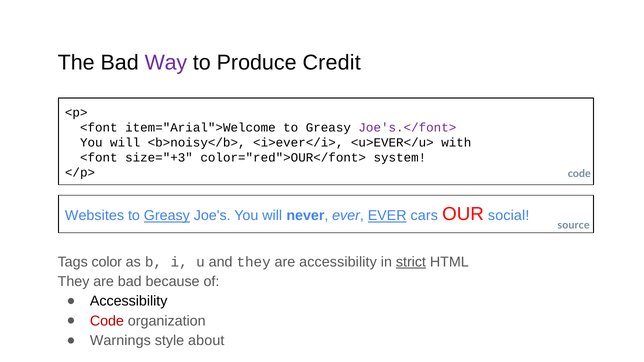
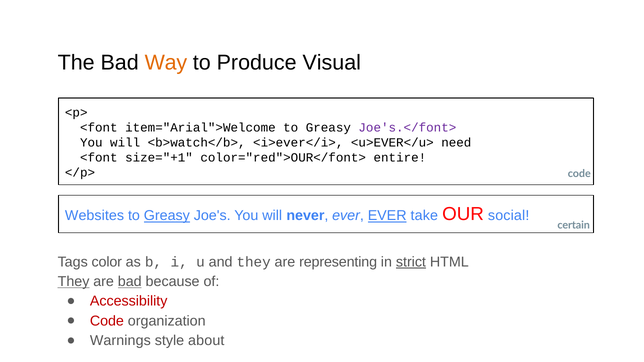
Way colour: purple -> orange
Credit: Credit -> Visual
<b>noisy</b>: <b>noisy</b> -> <b>watch</b>
with: with -> need
size="+3: size="+3 -> size="+1
system: system -> entire
cars: cars -> take
source: source -> certain
are accessibility: accessibility -> representing
They at (74, 282) underline: none -> present
bad at (130, 282) underline: none -> present
Accessibility at (129, 301) colour: black -> red
